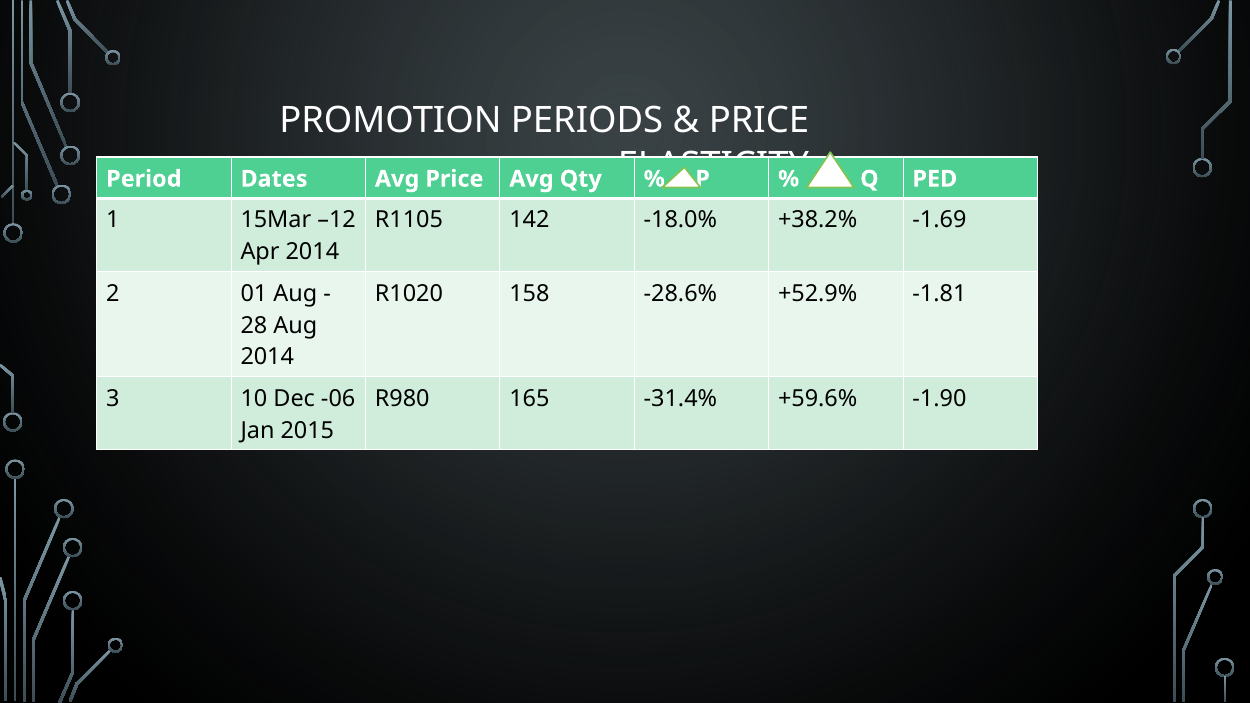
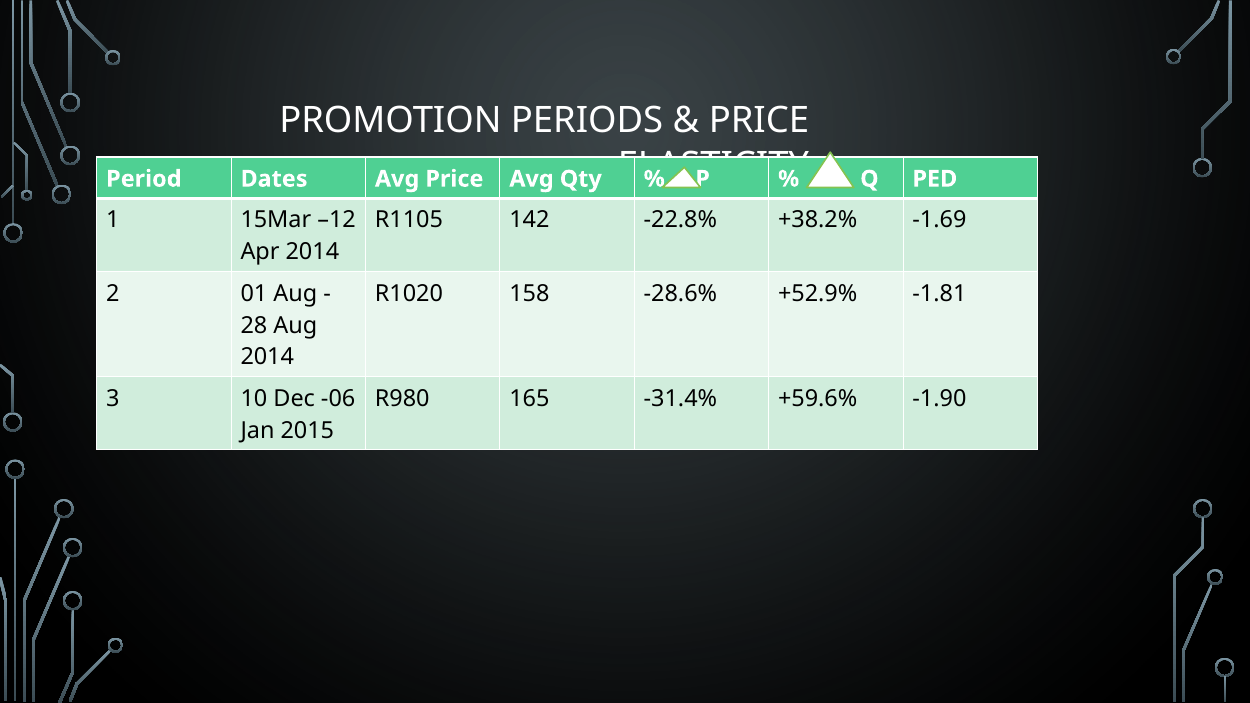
-18.0%: -18.0% -> -22.8%
